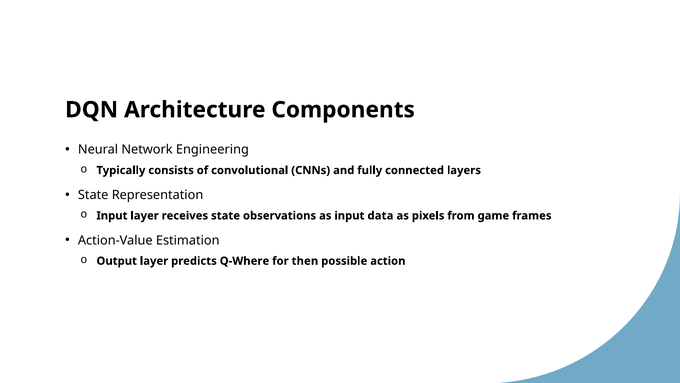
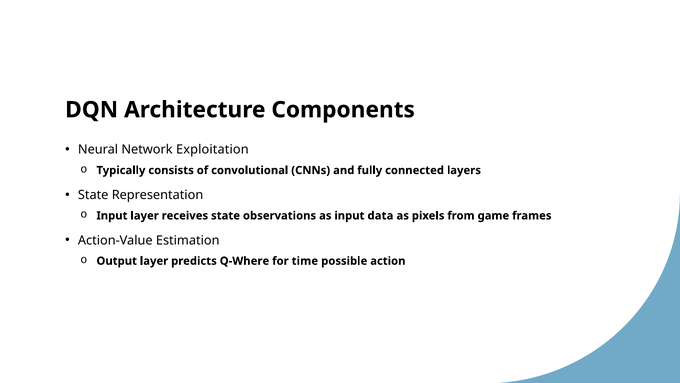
Engineering: Engineering -> Exploitation
then: then -> time
